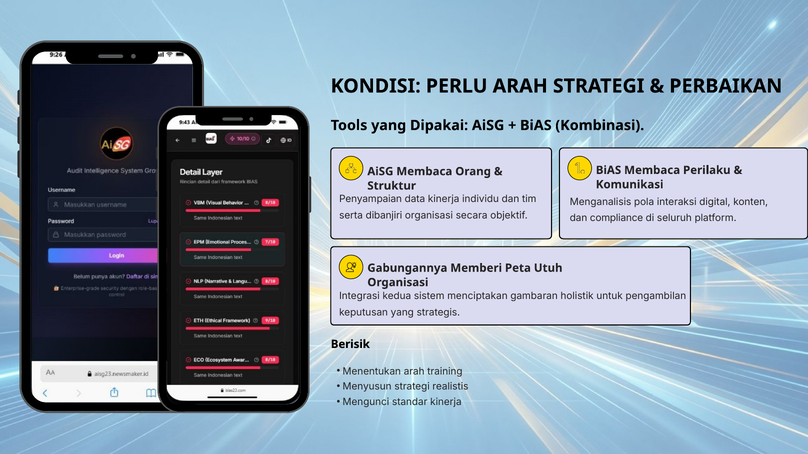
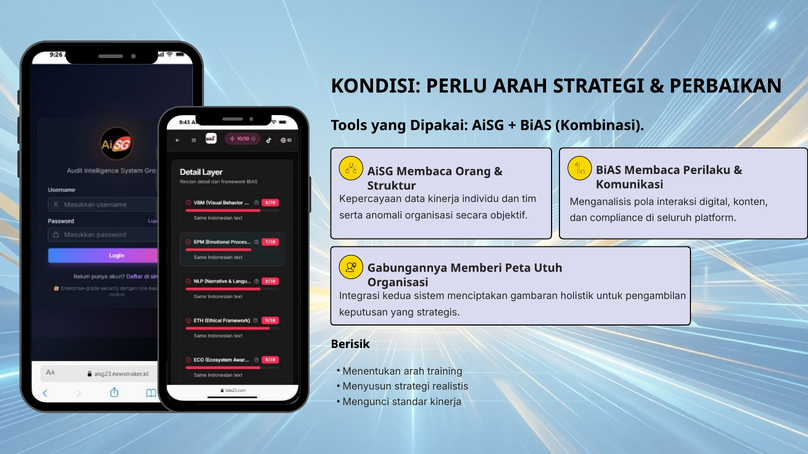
Penyampaian: Penyampaian -> Kepercayaan
dibanjiri: dibanjiri -> anomali
